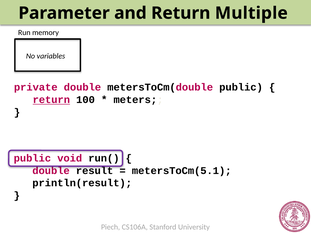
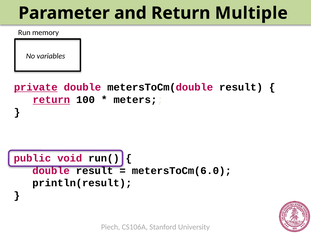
private underline: none -> present
metersToCm(double public: public -> result
metersToCm(5.1: metersToCm(5.1 -> metersToCm(6.0
